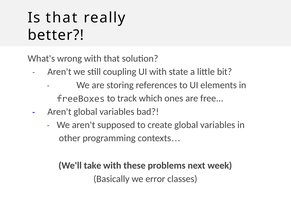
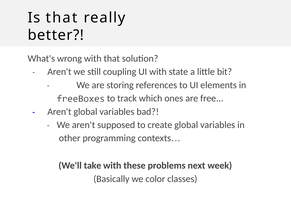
error: error -> color
